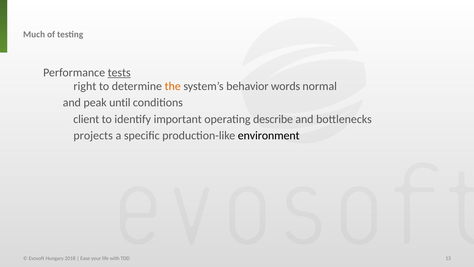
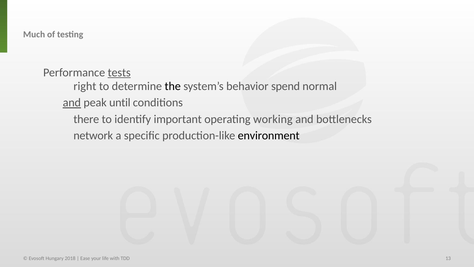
the colour: orange -> black
words: words -> spend
and at (72, 103) underline: none -> present
client: client -> there
describe: describe -> working
projects: projects -> network
